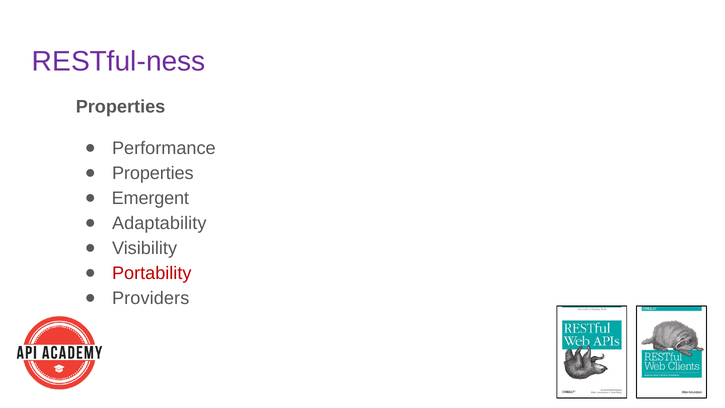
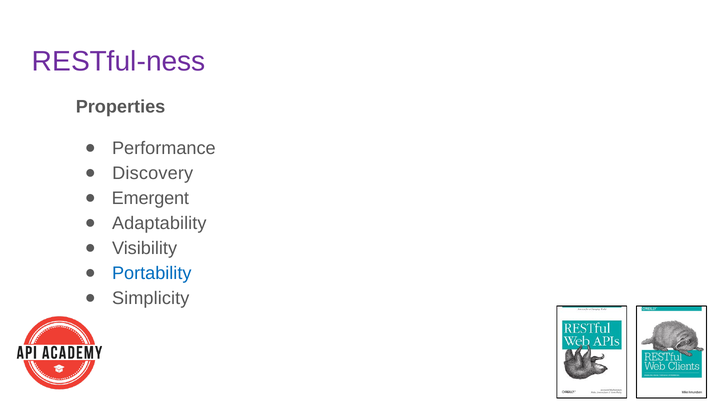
Properties at (153, 173): Properties -> Discovery
Portability colour: red -> blue
Providers: Providers -> Simplicity
